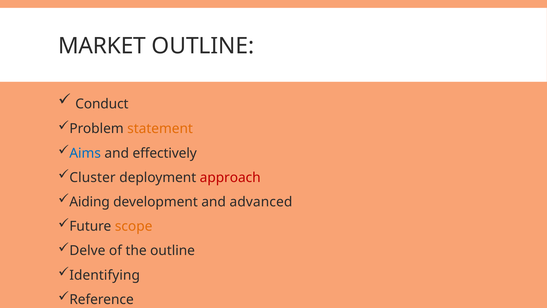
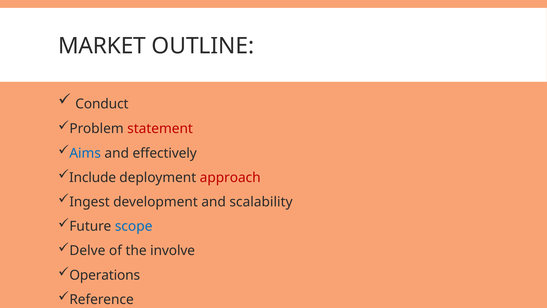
statement colour: orange -> red
Cluster: Cluster -> Include
Aiding: Aiding -> Ingest
advanced: advanced -> scalability
scope colour: orange -> blue
the outline: outline -> involve
Identifying: Identifying -> Operations
